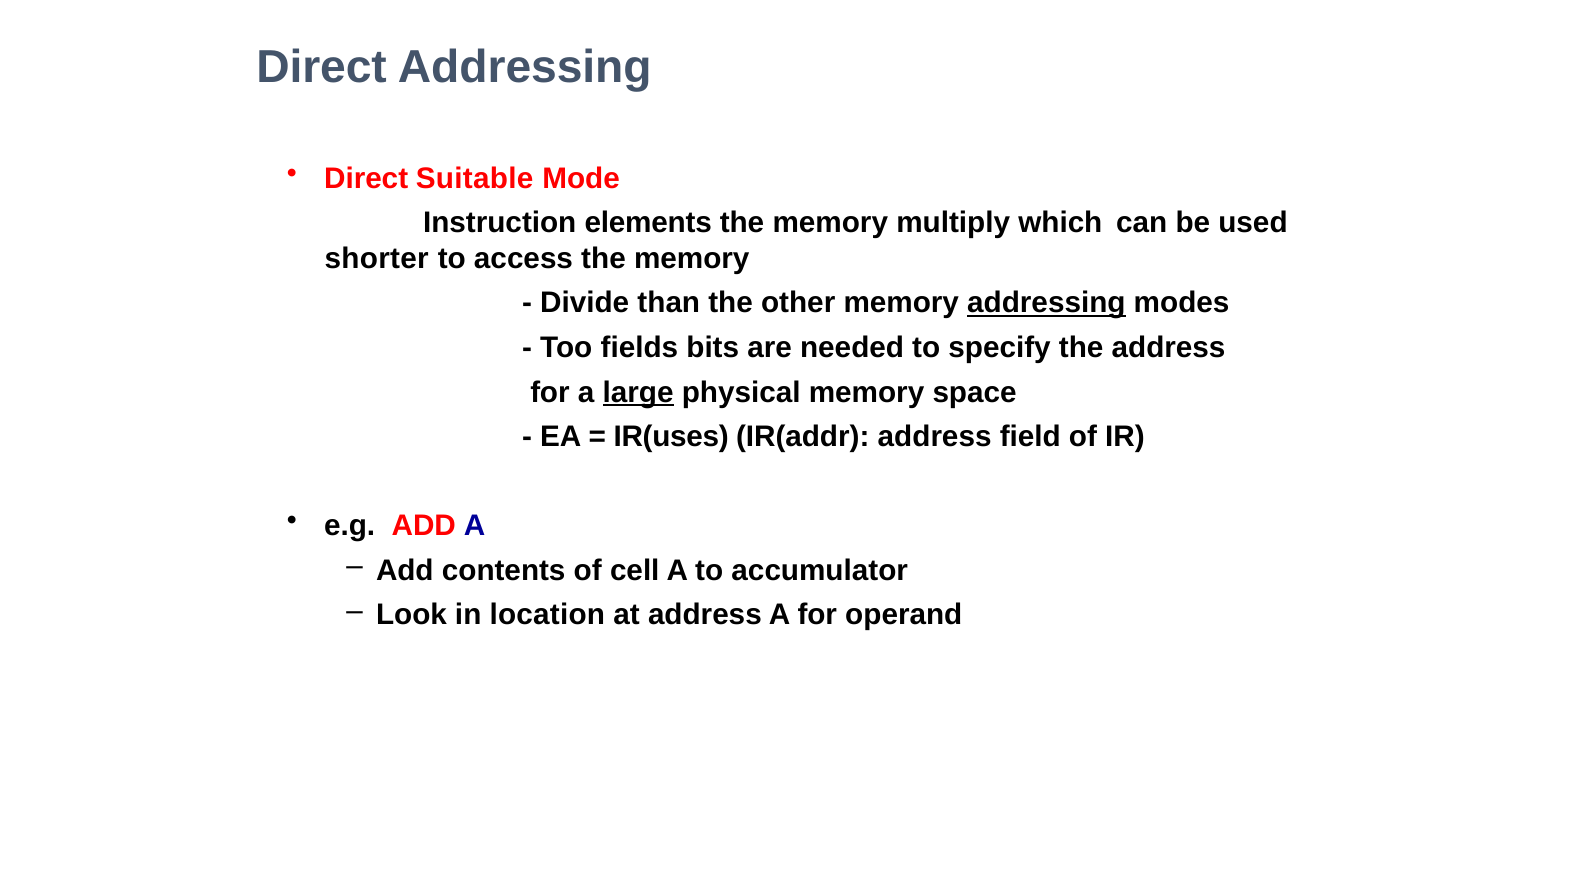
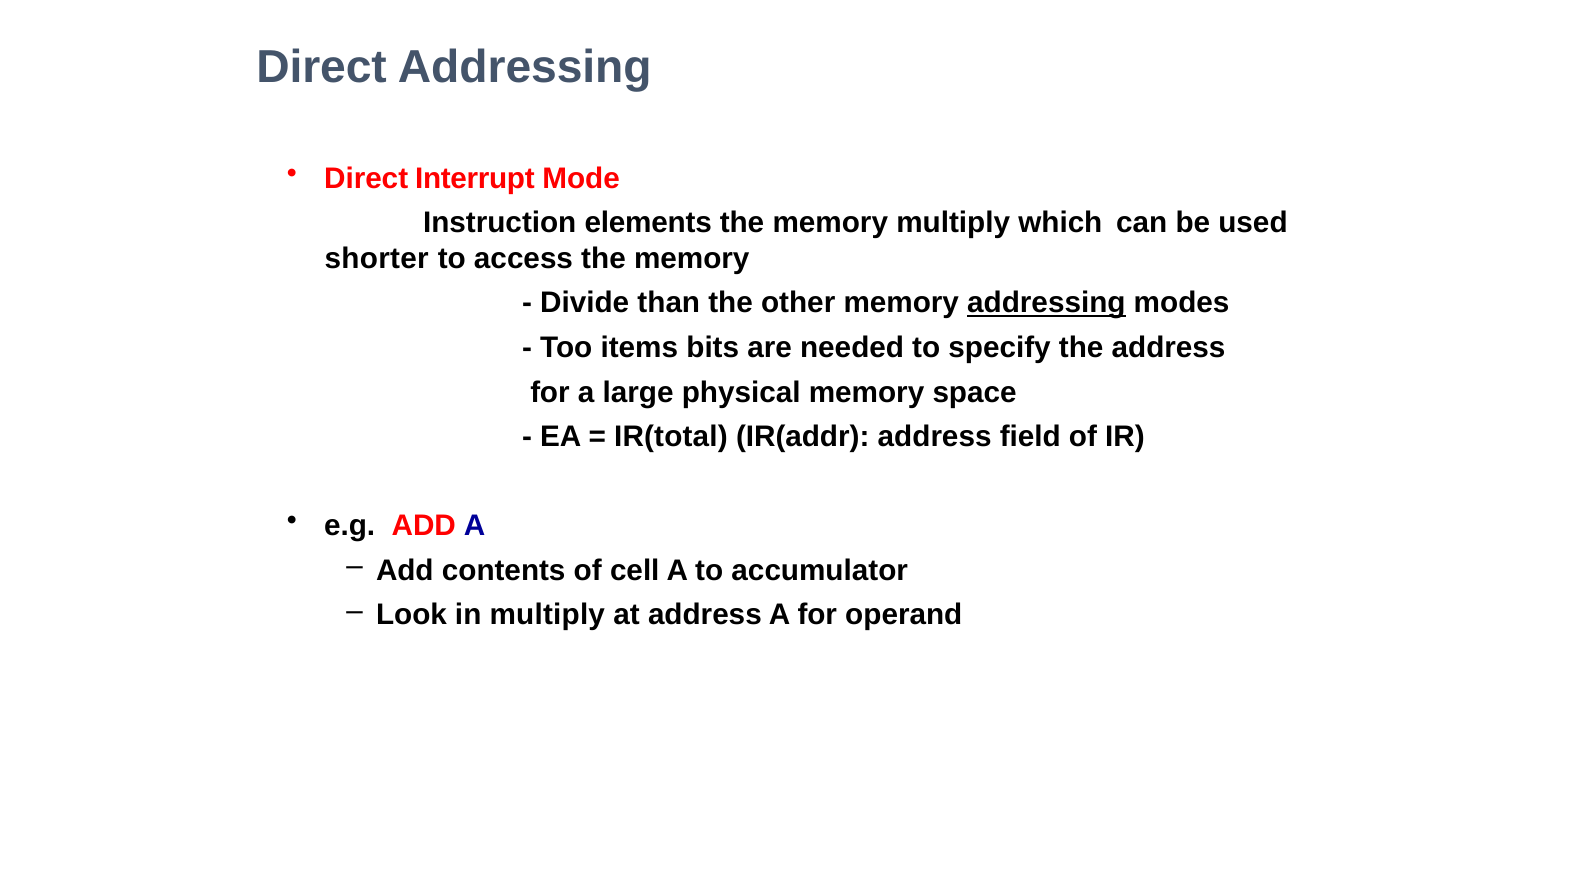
Suitable: Suitable -> Interrupt
fields: fields -> items
large underline: present -> none
IR(uses: IR(uses -> IR(total
in location: location -> multiply
